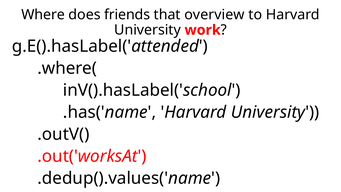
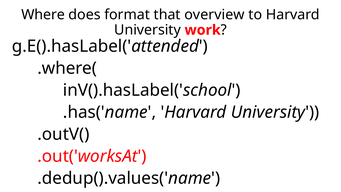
friends: friends -> format
